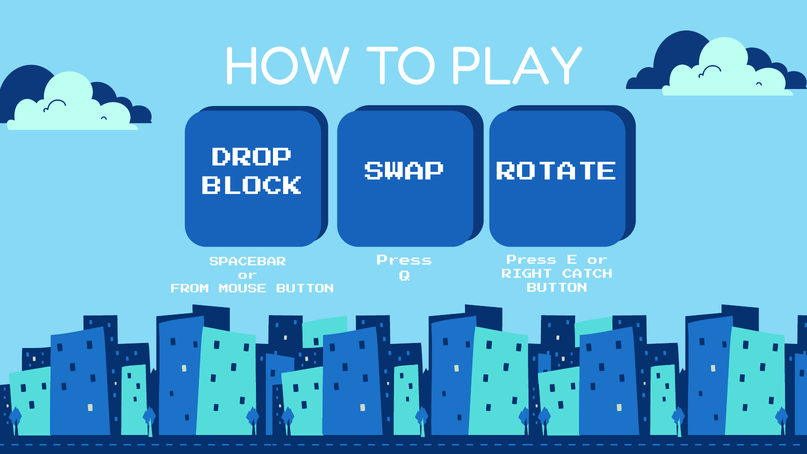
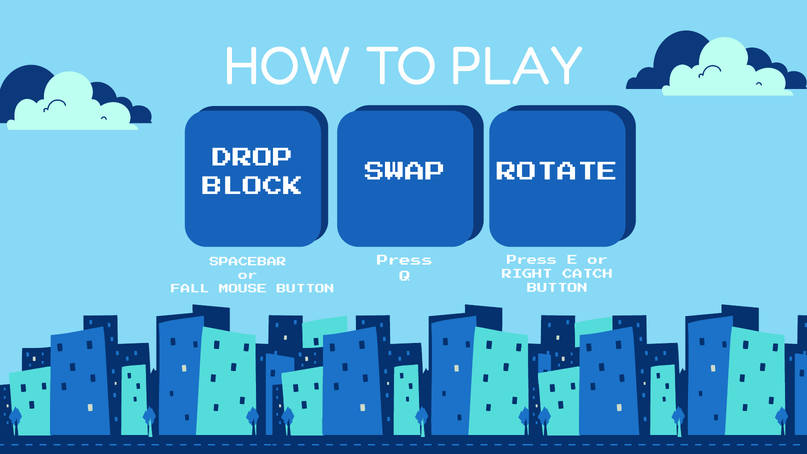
FROM: FROM -> FALL
